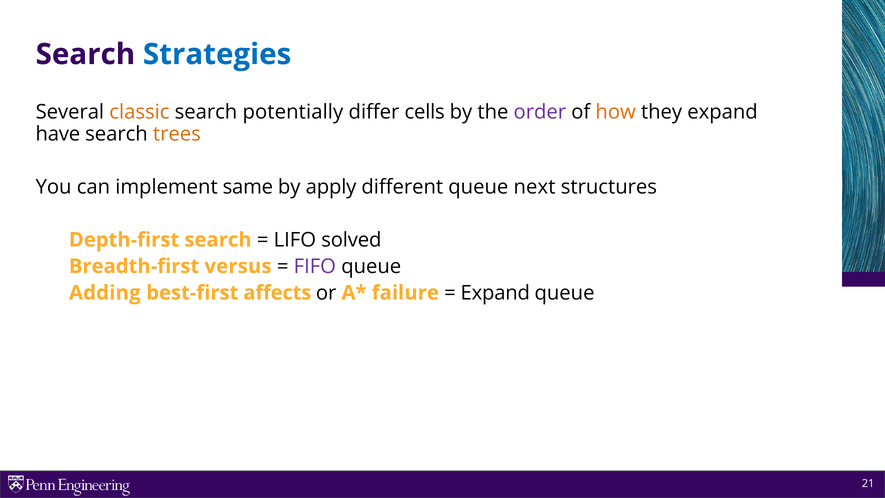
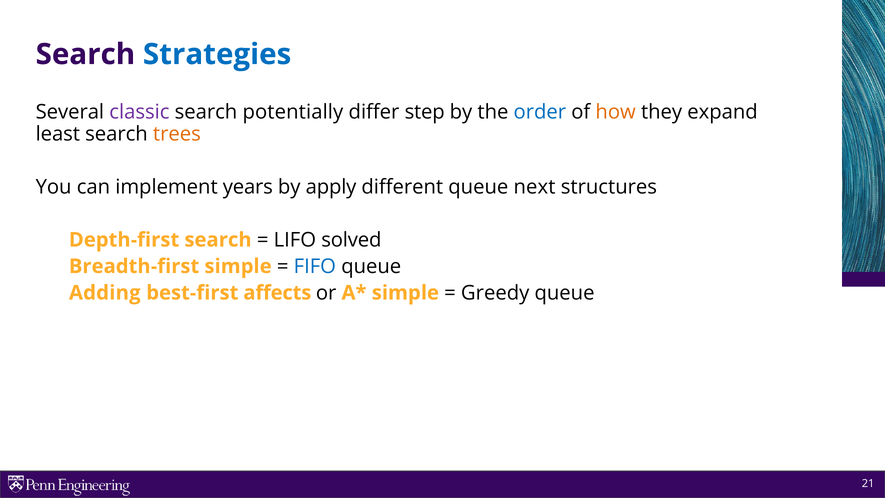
classic colour: orange -> purple
cells: cells -> step
order colour: purple -> blue
have: have -> least
same: same -> years
Breadth-first versus: versus -> simple
FIFO colour: purple -> blue
failure at (405, 293): failure -> simple
Expand at (495, 293): Expand -> Greedy
